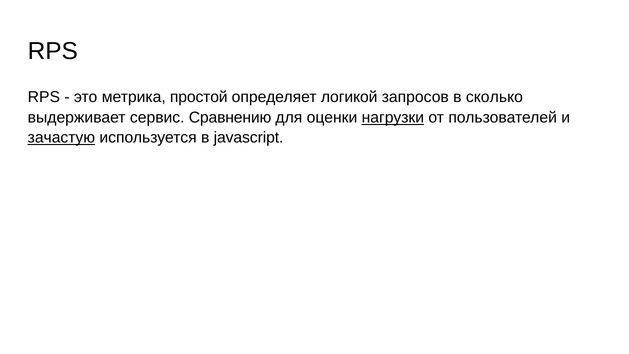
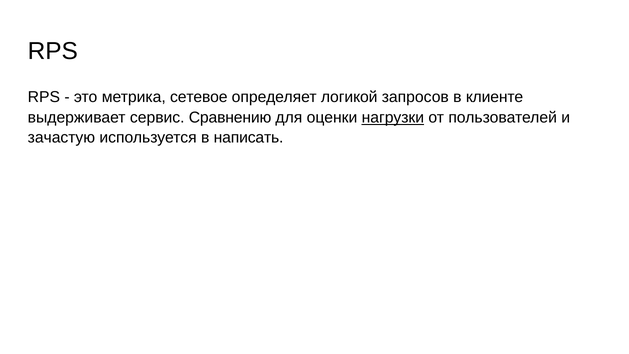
простой: простой -> сетевое
сколько: сколько -> клиенте
зачастую underline: present -> none
javascript: javascript -> написать
